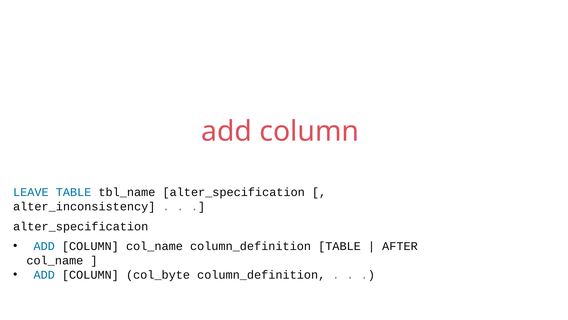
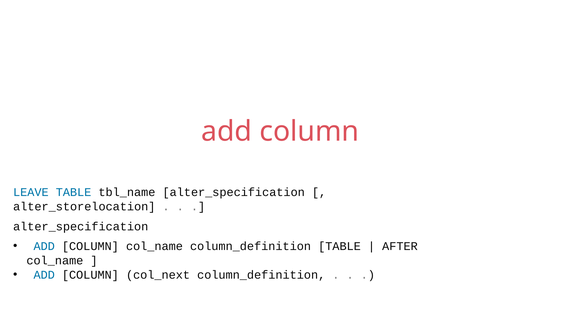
alter_inconsistency: alter_inconsistency -> alter_storelocation
col_byte: col_byte -> col_next
